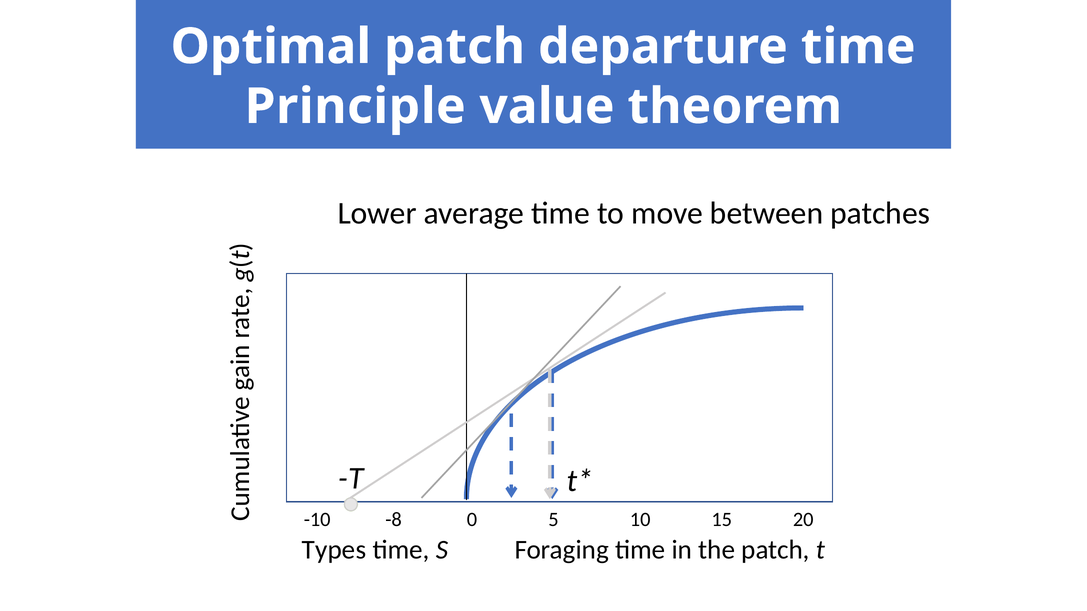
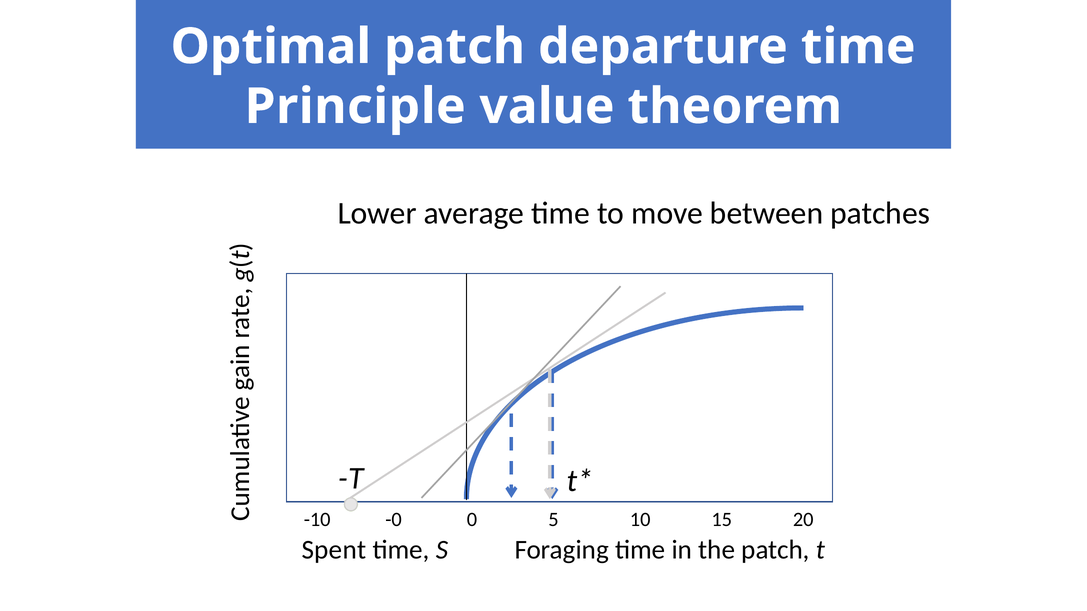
-8: -8 -> -0
Types: Types -> Spent
